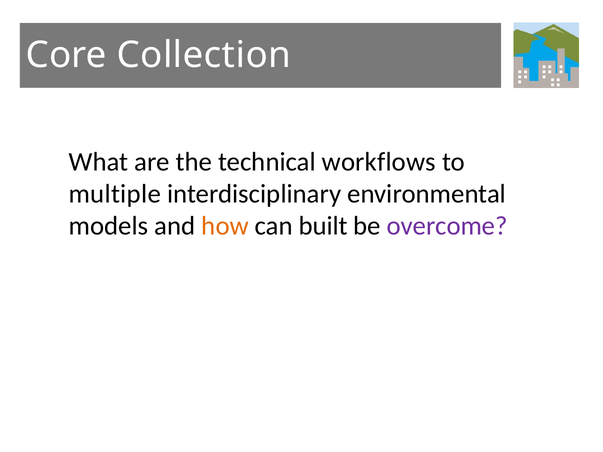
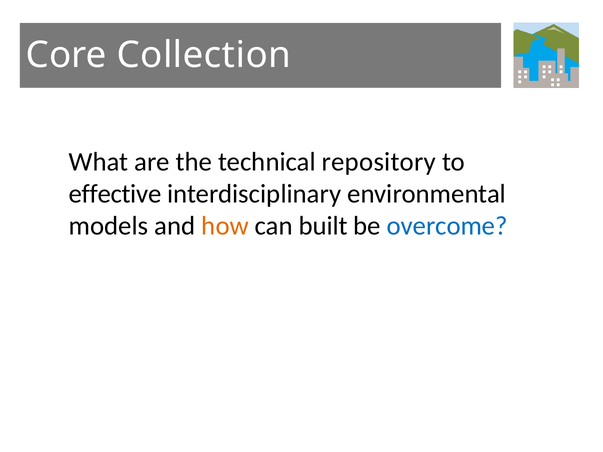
workflows: workflows -> repository
multiple: multiple -> effective
overcome colour: purple -> blue
